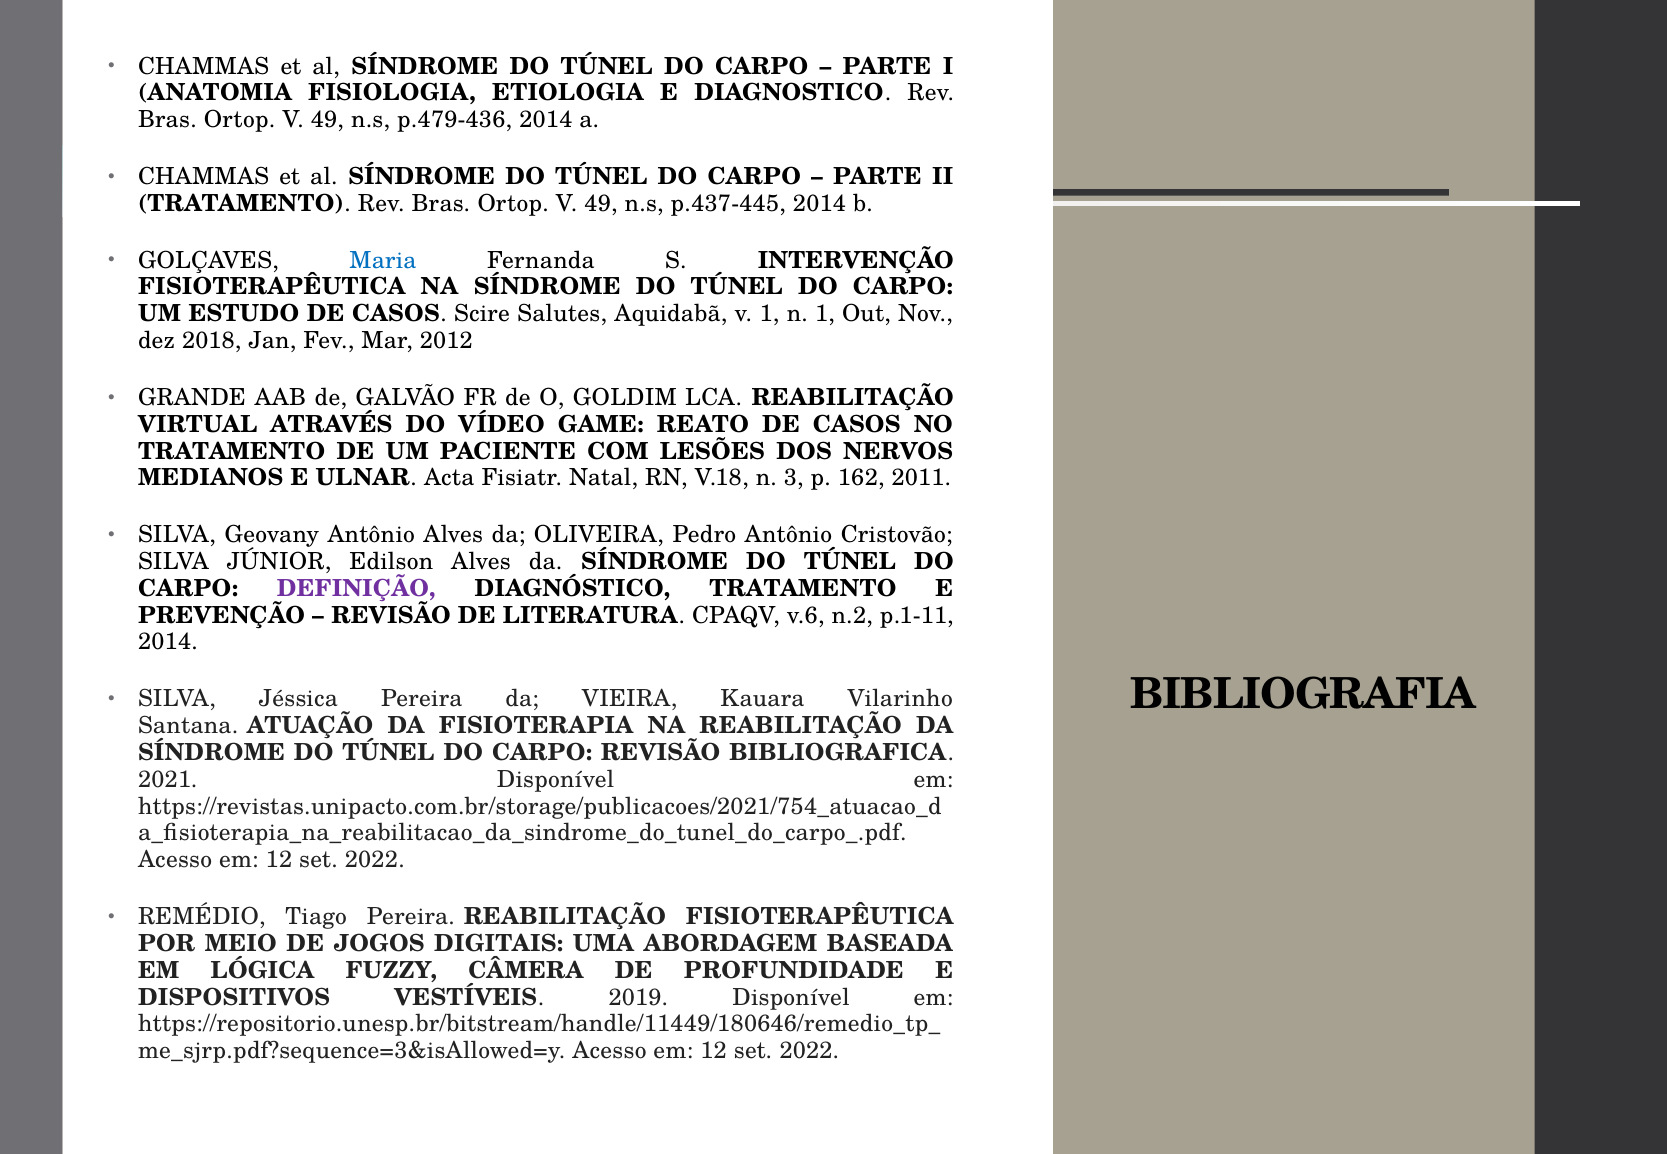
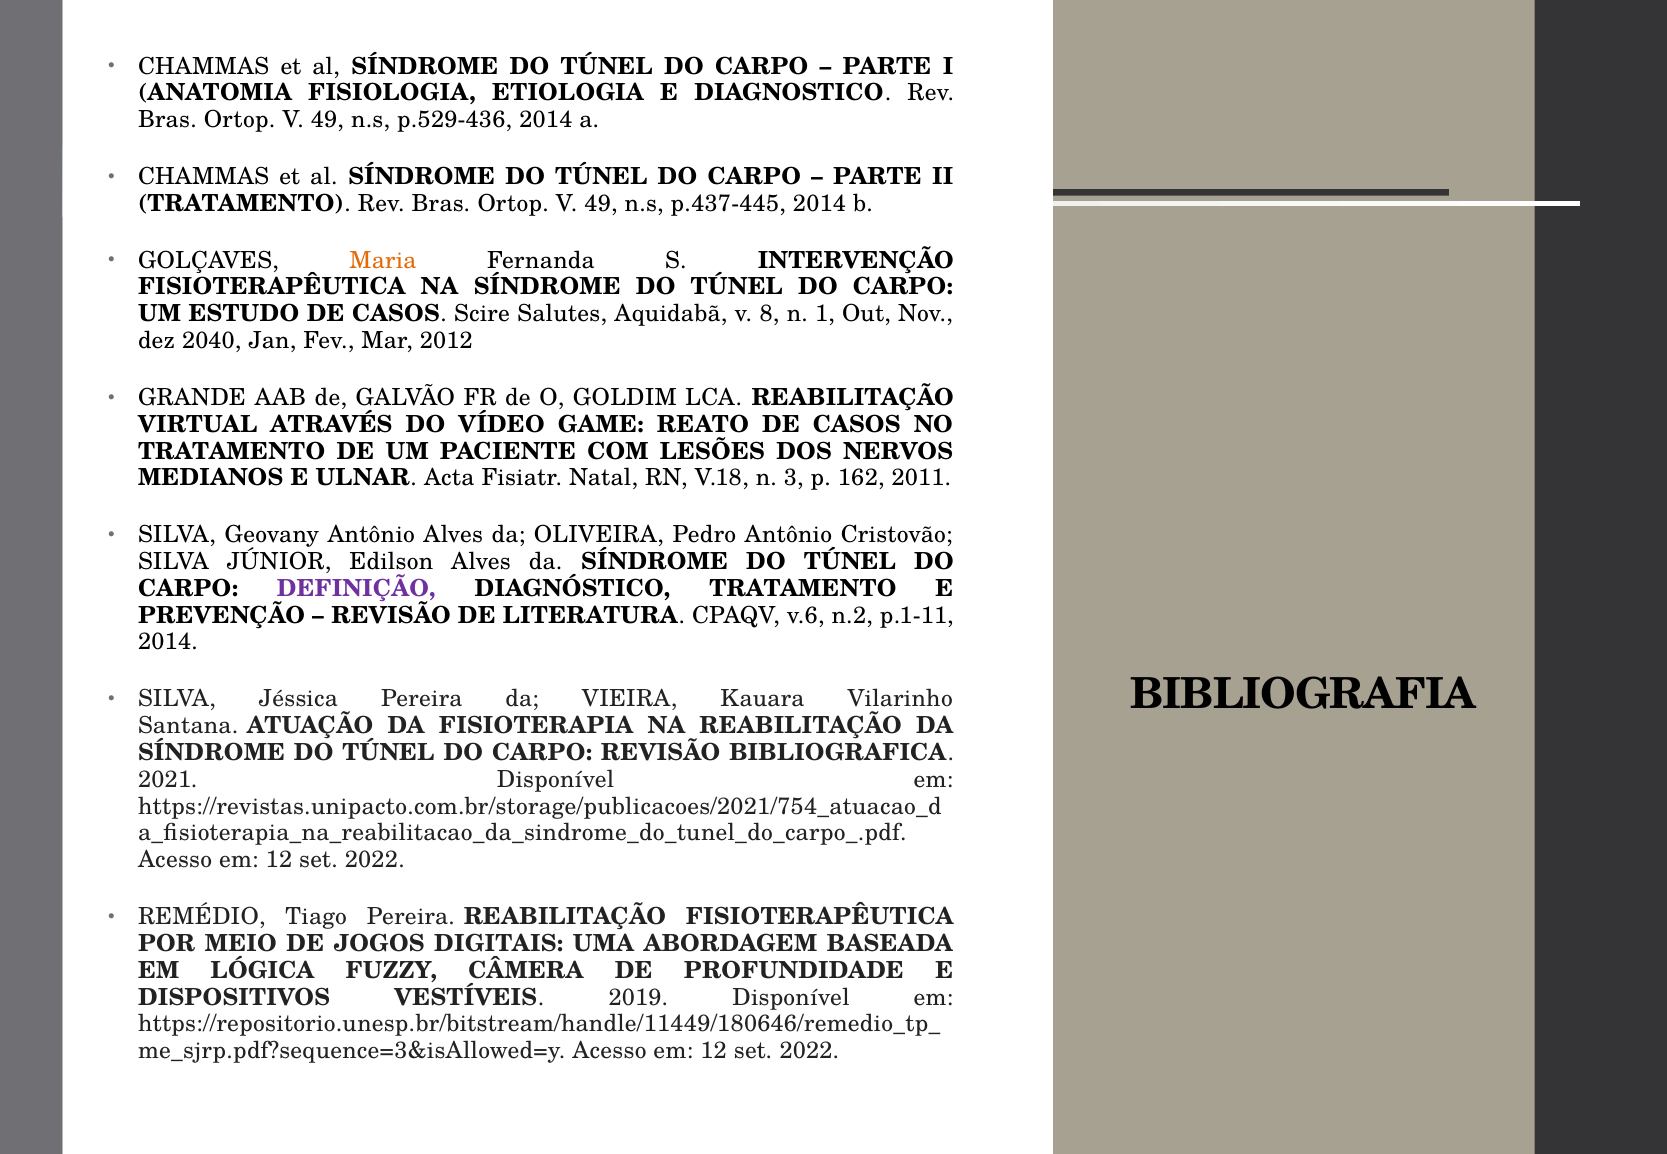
p.479-436: p.479-436 -> p.529-436
Maria colour: blue -> orange
v 1: 1 -> 8
2018: 2018 -> 2040
